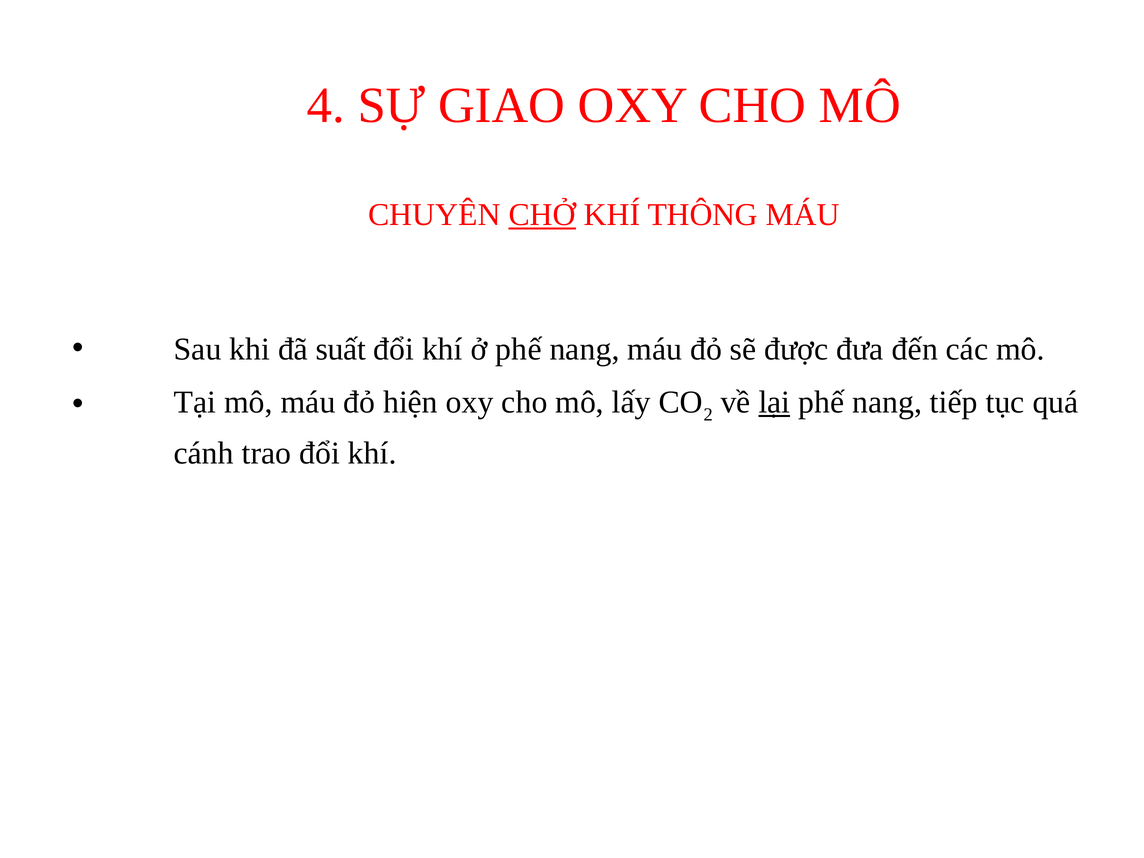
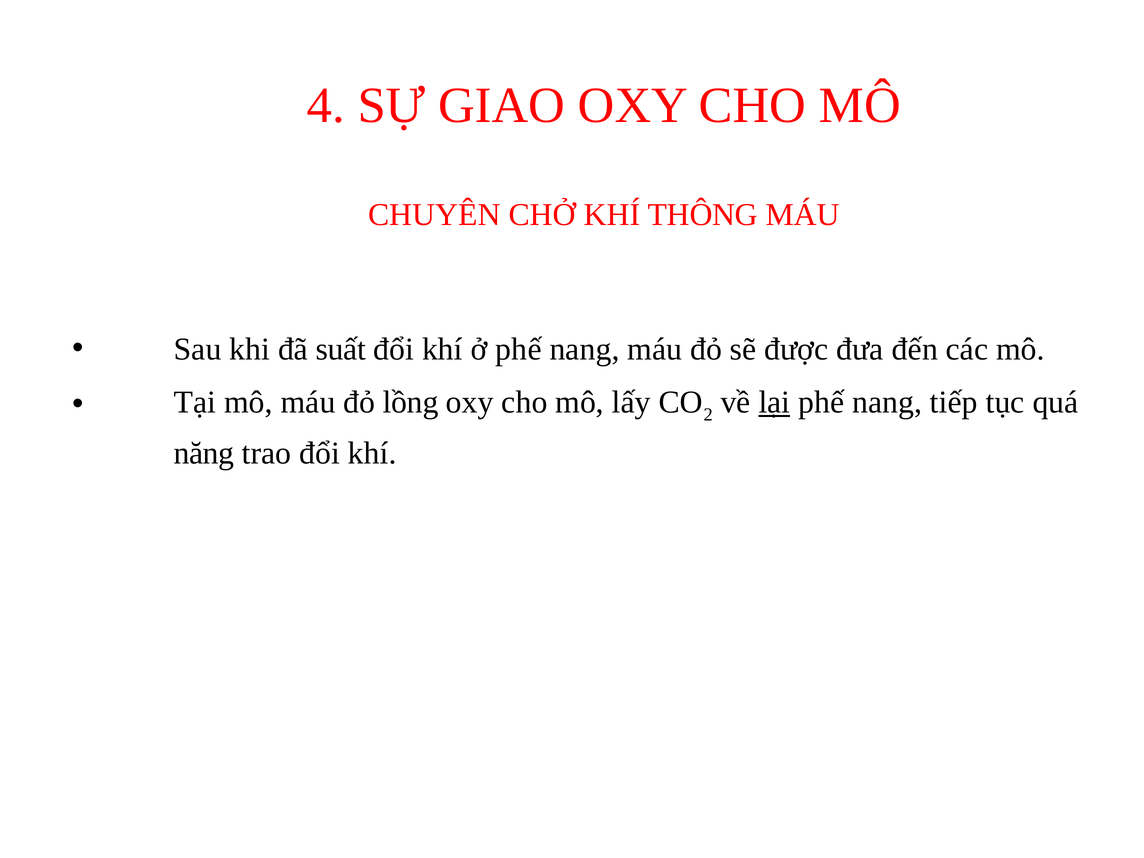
CHỞ underline: present -> none
hiện: hiện -> lồng
cánh: cánh -> năng
